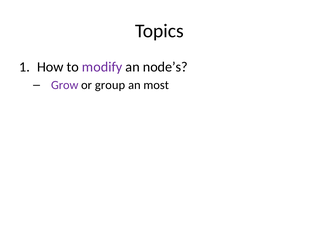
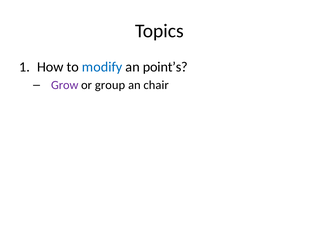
modify colour: purple -> blue
node’s: node’s -> point’s
most: most -> chair
